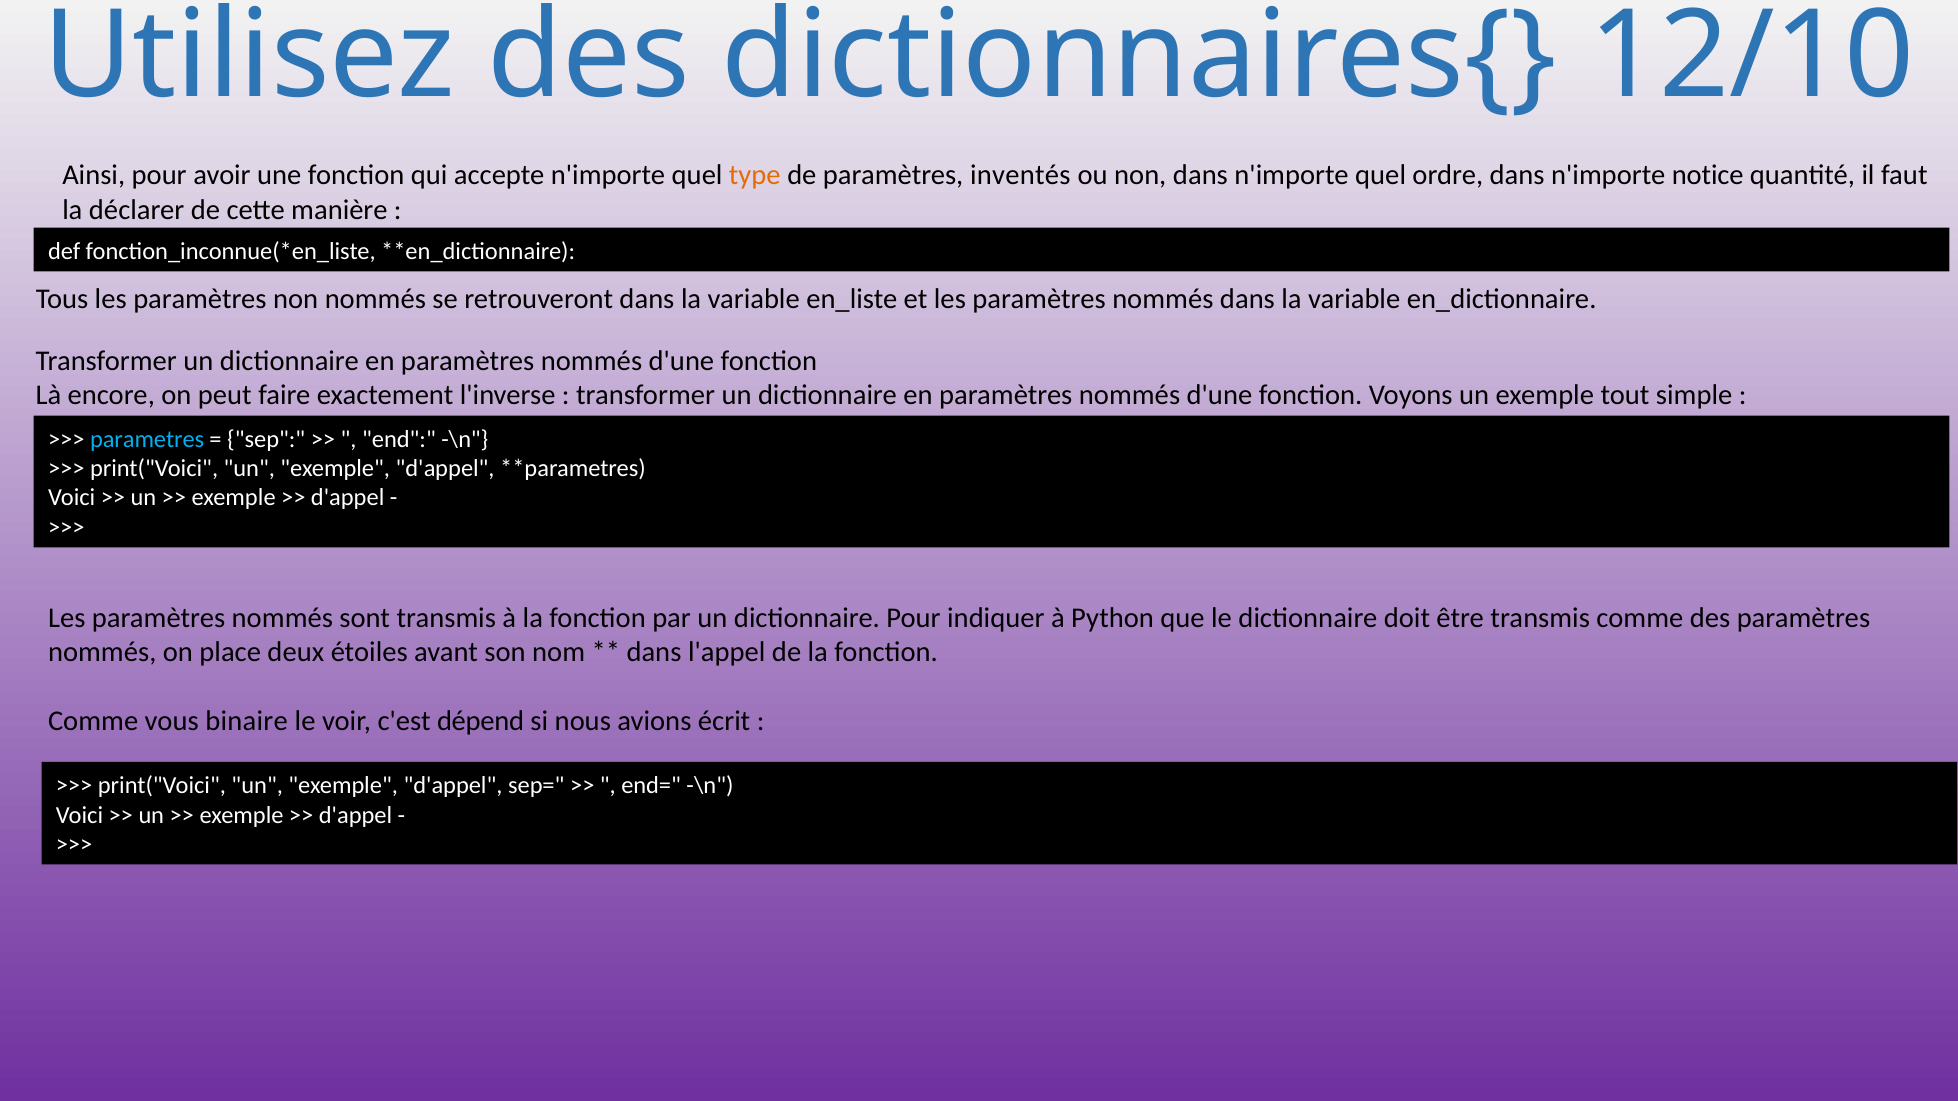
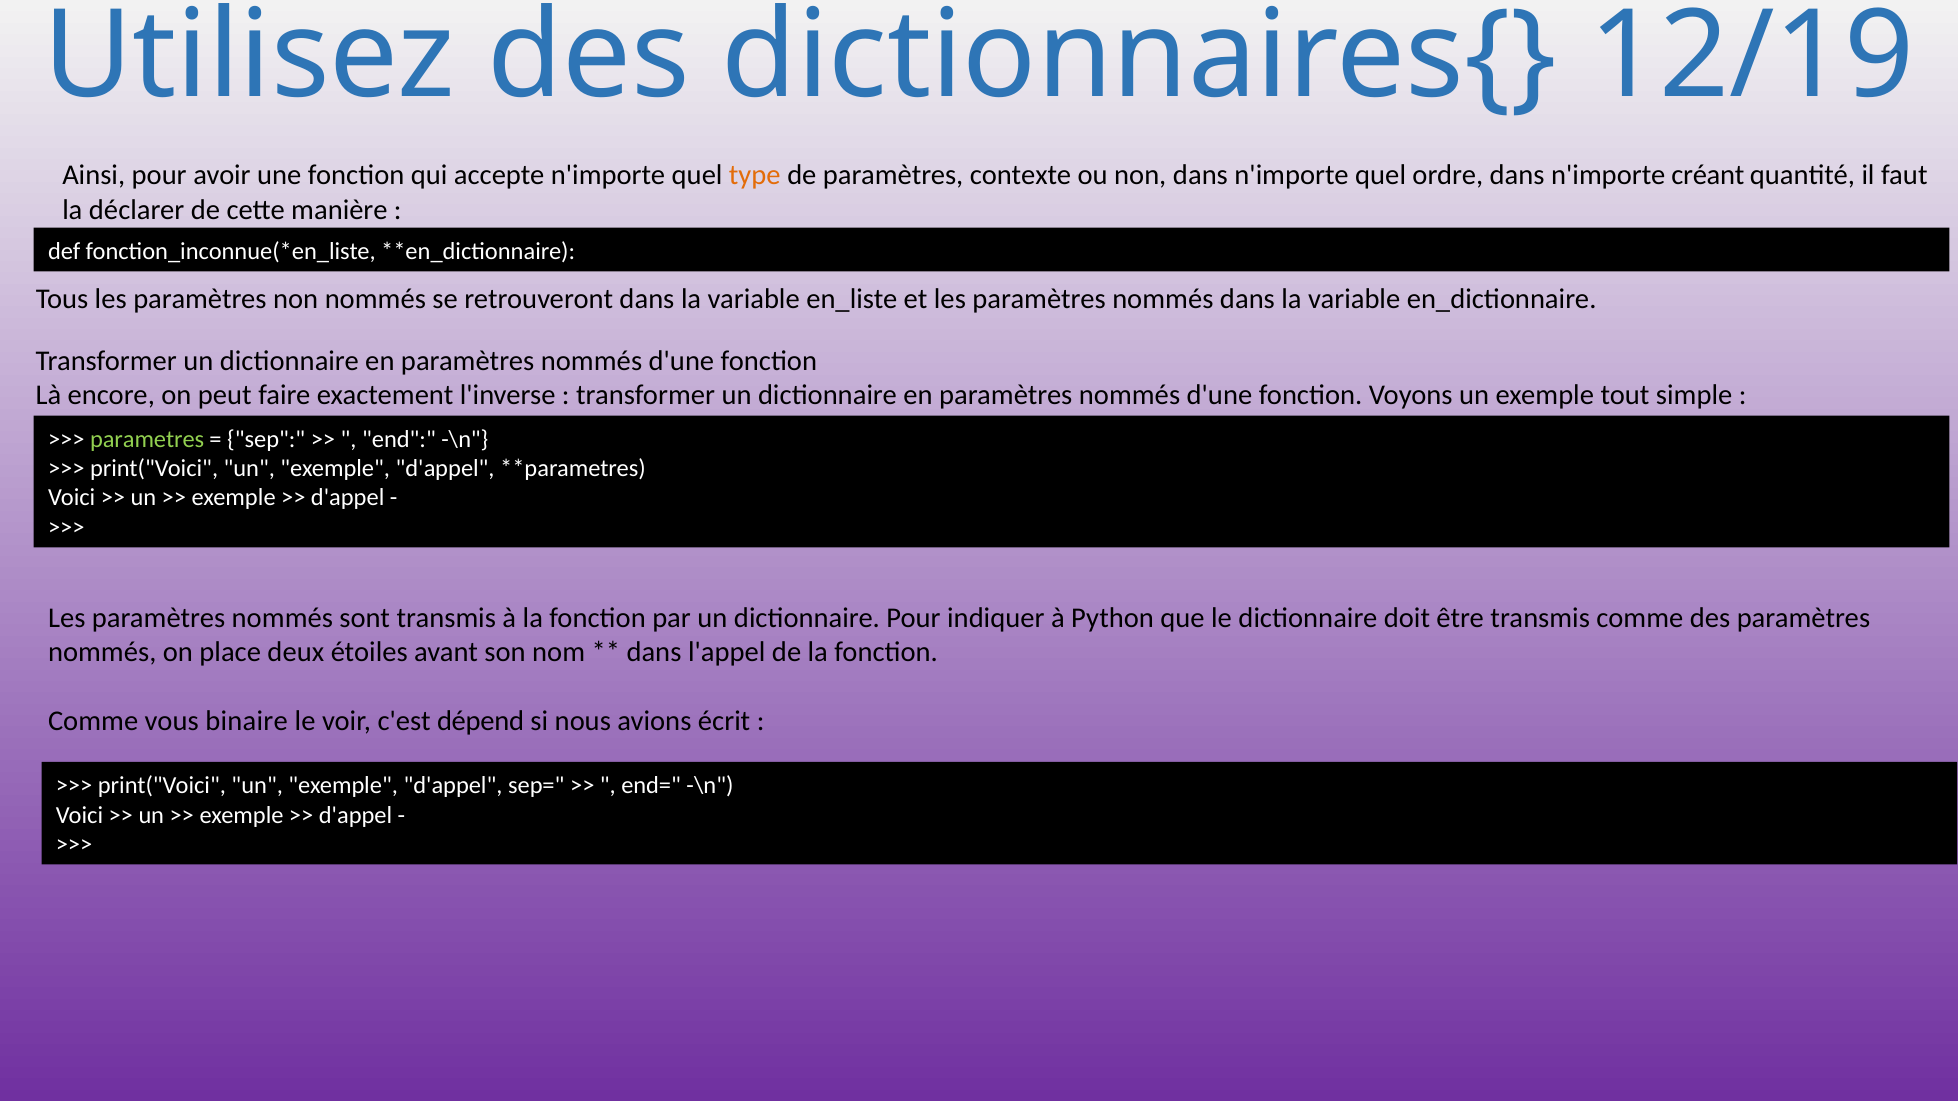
12/10: 12/10 -> 12/19
inventés: inventés -> contexte
notice: notice -> créant
parametres colour: light blue -> light green
